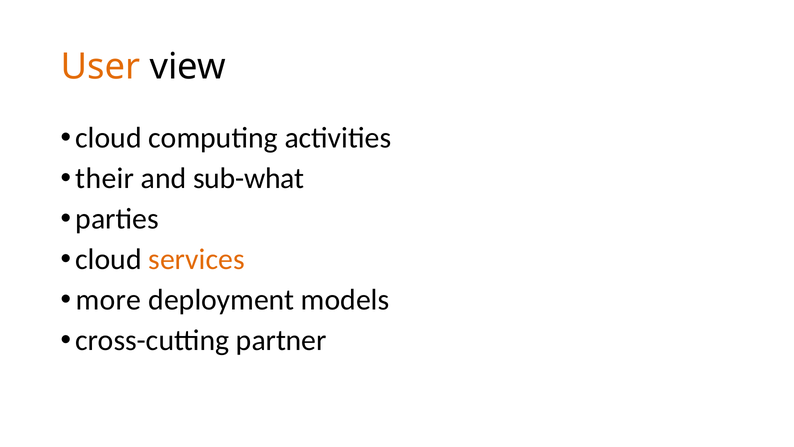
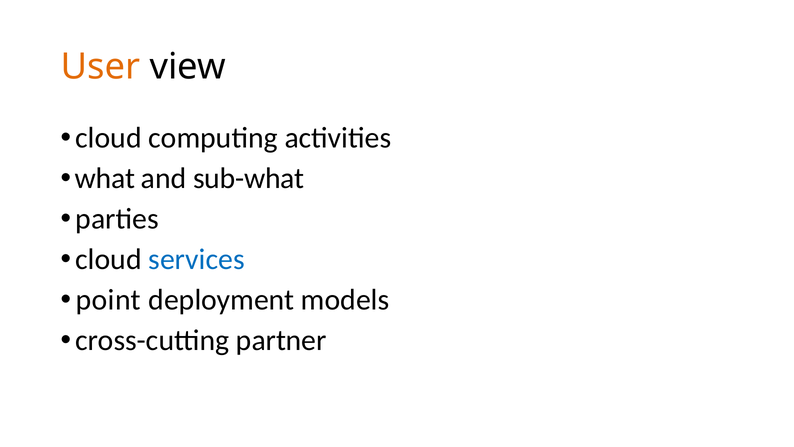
their: their -> what
services colour: orange -> blue
more: more -> point
